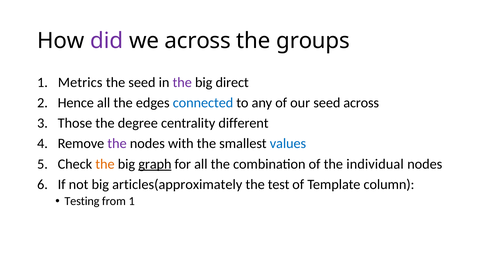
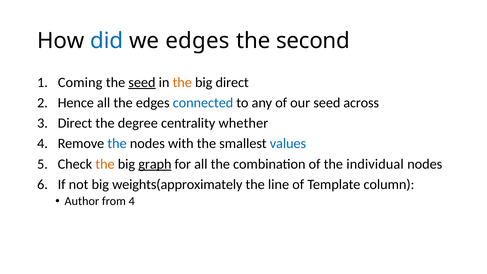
did colour: purple -> blue
we across: across -> edges
groups: groups -> second
Metrics: Metrics -> Coming
seed at (142, 82) underline: none -> present
the at (182, 82) colour: purple -> orange
3 Those: Those -> Direct
different: different -> whether
the at (117, 144) colour: purple -> blue
articles(approximately: articles(approximately -> weights(approximately
test: test -> line
Testing: Testing -> Author
from 1: 1 -> 4
